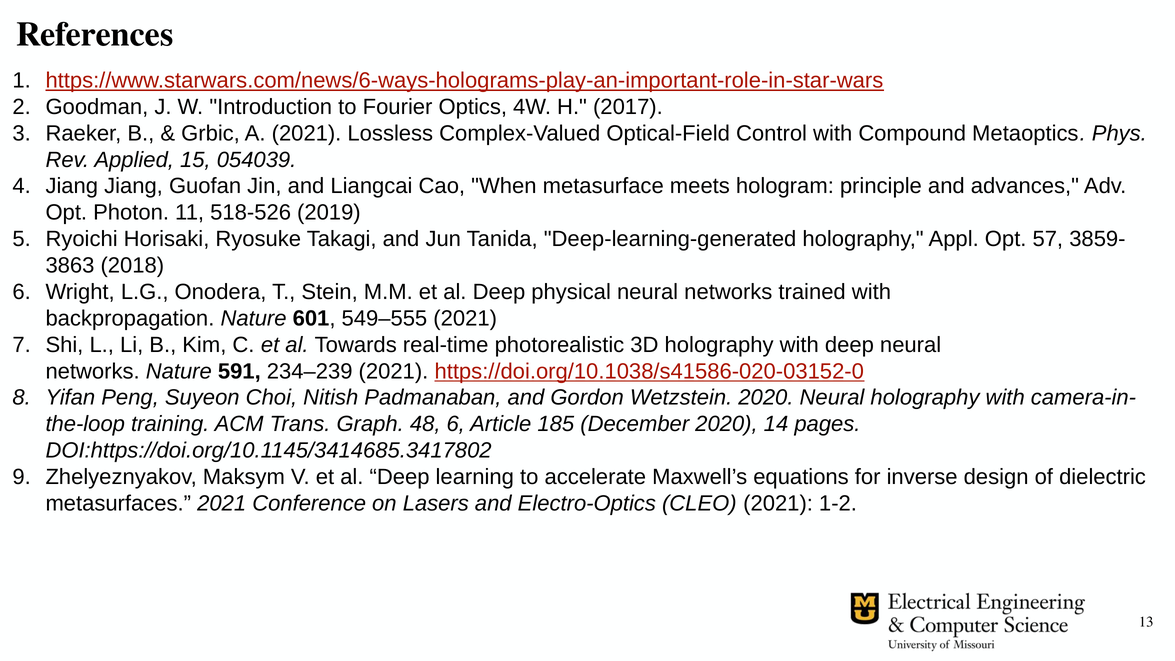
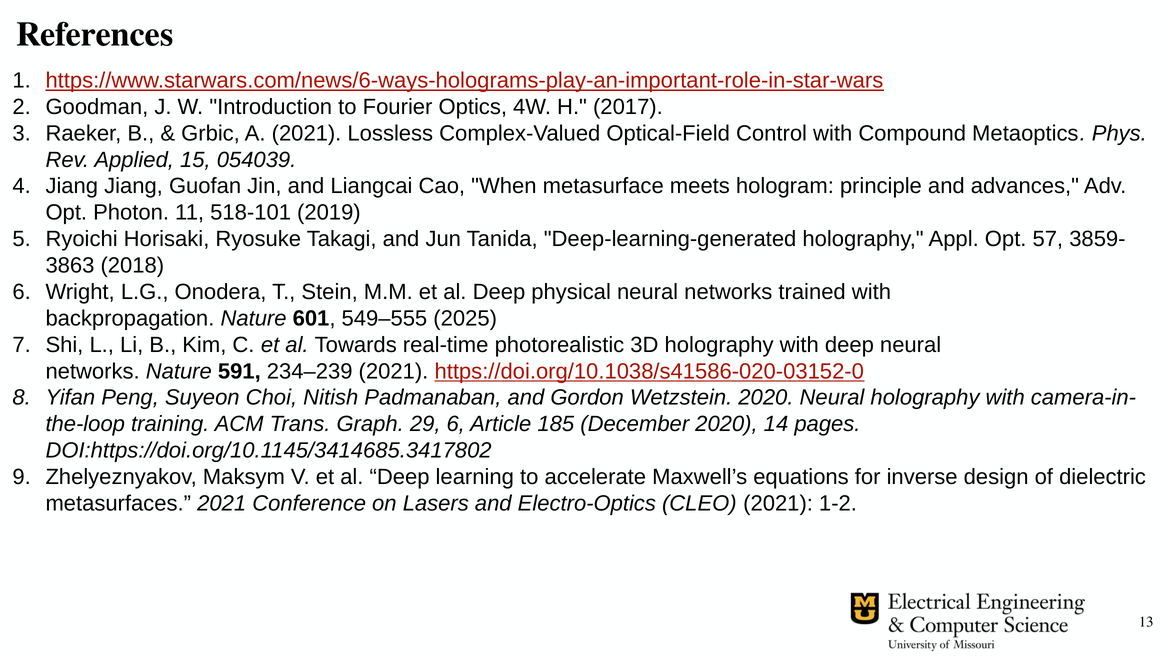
518-526: 518-526 -> 518-101
549–555 2021: 2021 -> 2025
48: 48 -> 29
